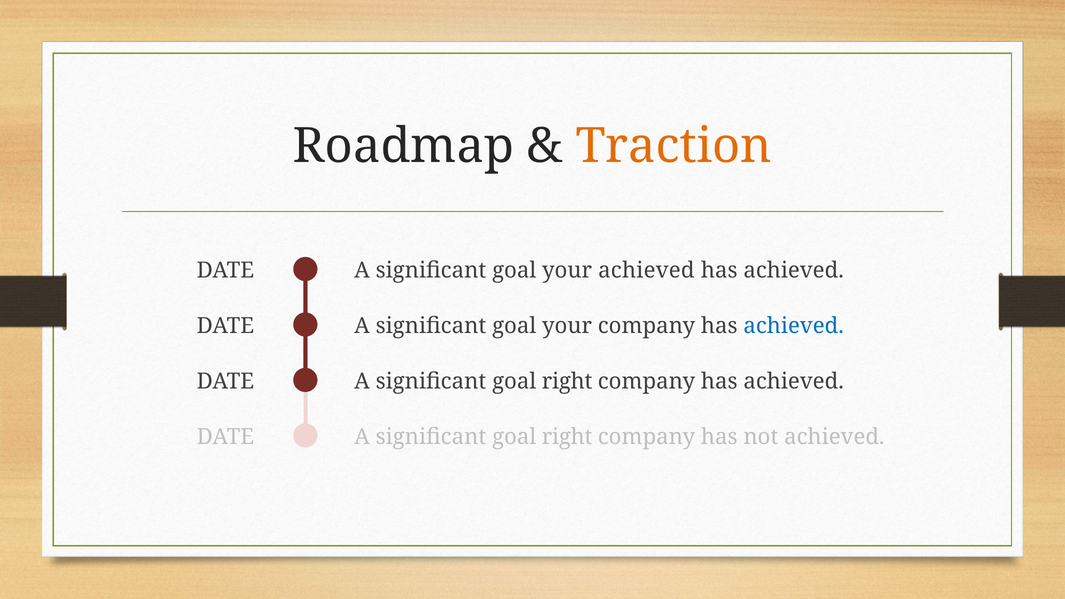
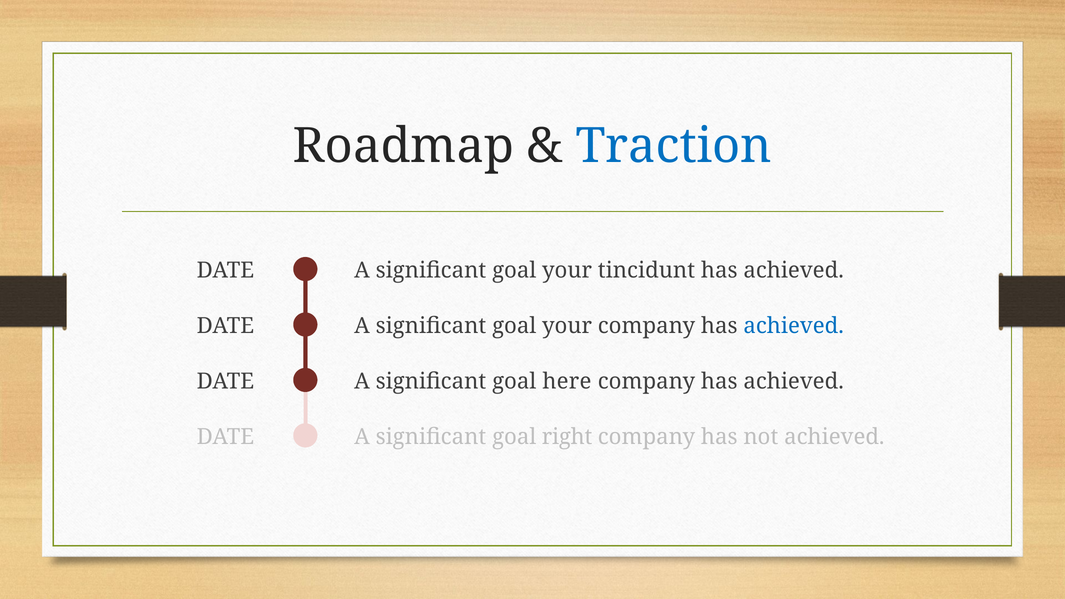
Traction colour: orange -> blue
your achieved: achieved -> tincidunt
right at (567, 381): right -> here
